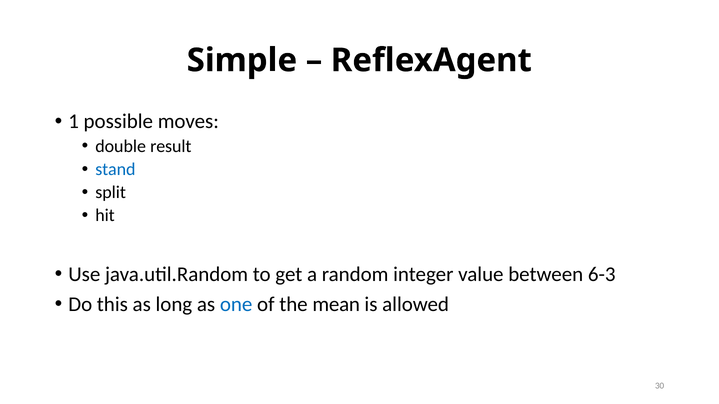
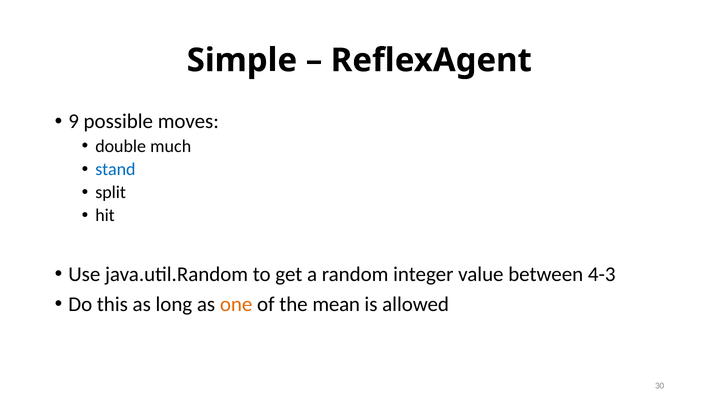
1: 1 -> 9
result: result -> much
6-3: 6-3 -> 4-3
one colour: blue -> orange
